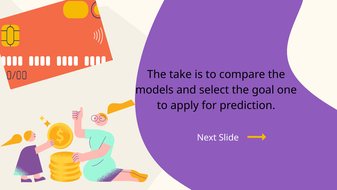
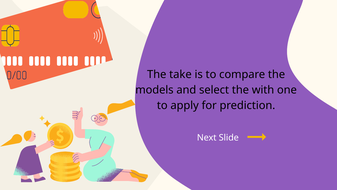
goal: goal -> with
